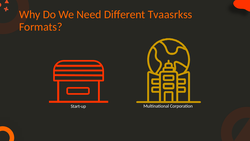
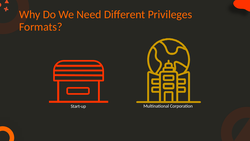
Tvaasrkss: Tvaasrkss -> Privileges
